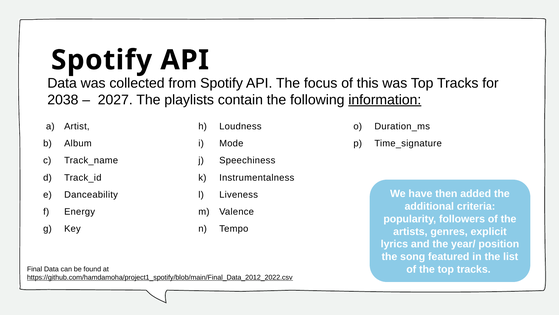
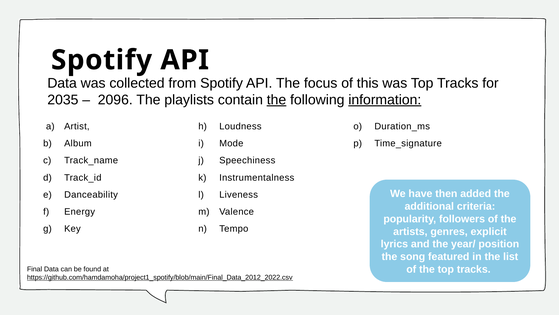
2038: 2038 -> 2035
2027: 2027 -> 2096
the at (276, 100) underline: none -> present
